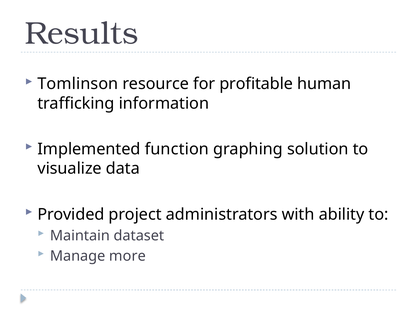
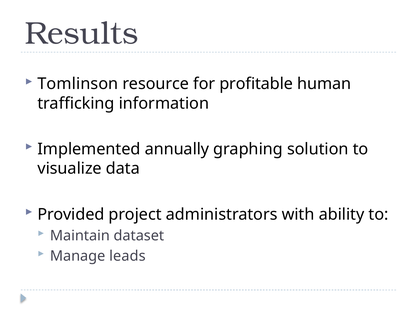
function: function -> annually
more: more -> leads
